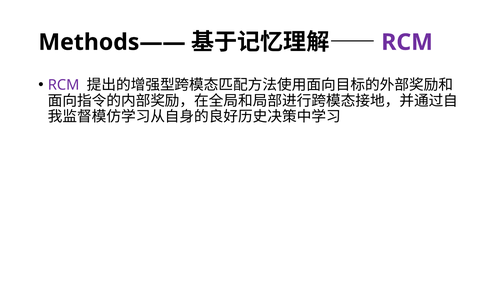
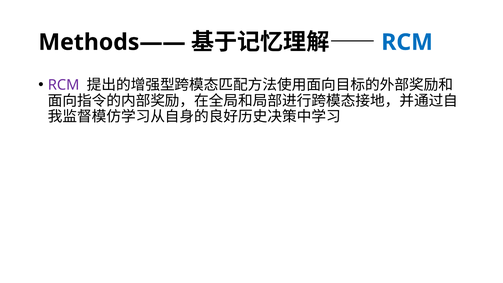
RCM at (407, 42) colour: purple -> blue
